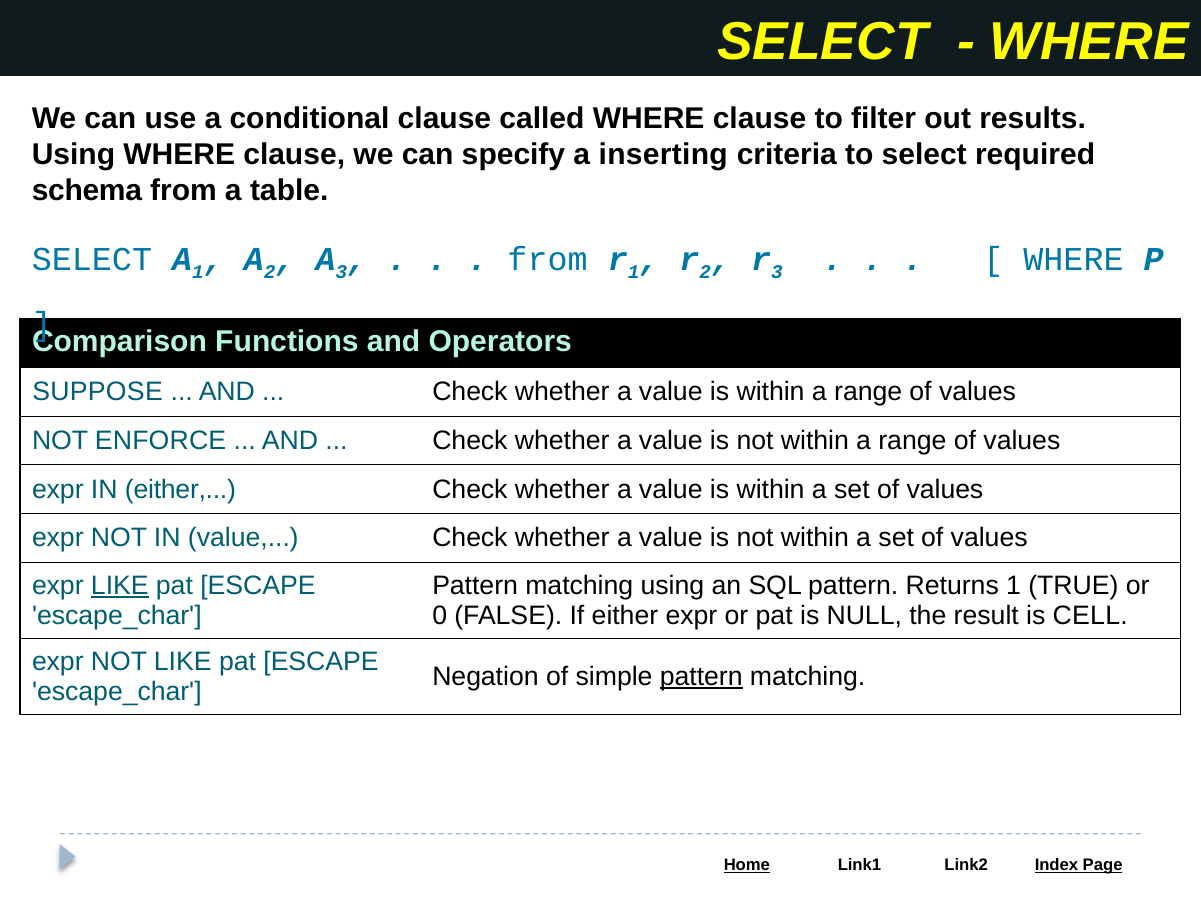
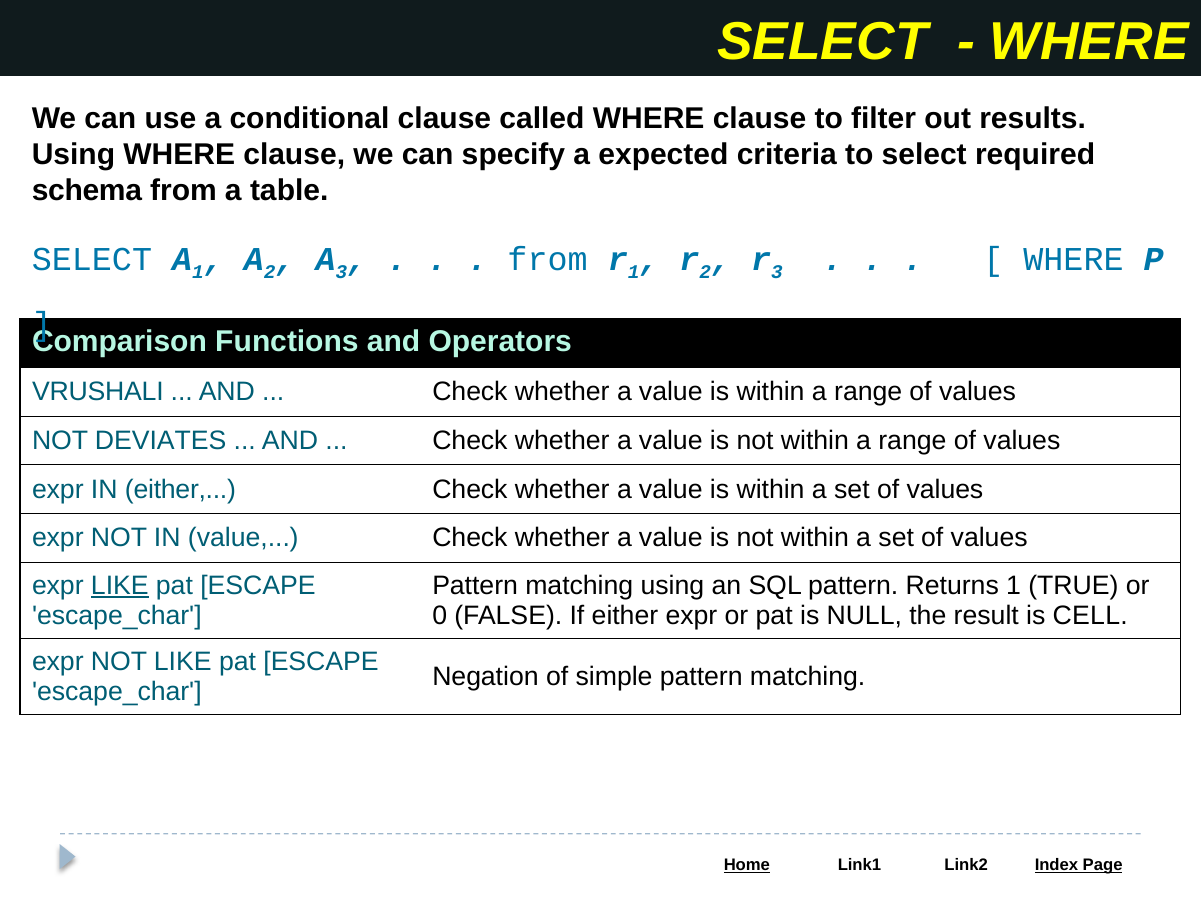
inserting: inserting -> expected
SUPPOSE: SUPPOSE -> VRUSHALI
ENFORCE: ENFORCE -> DEVIATES
pattern at (701, 677) underline: present -> none
